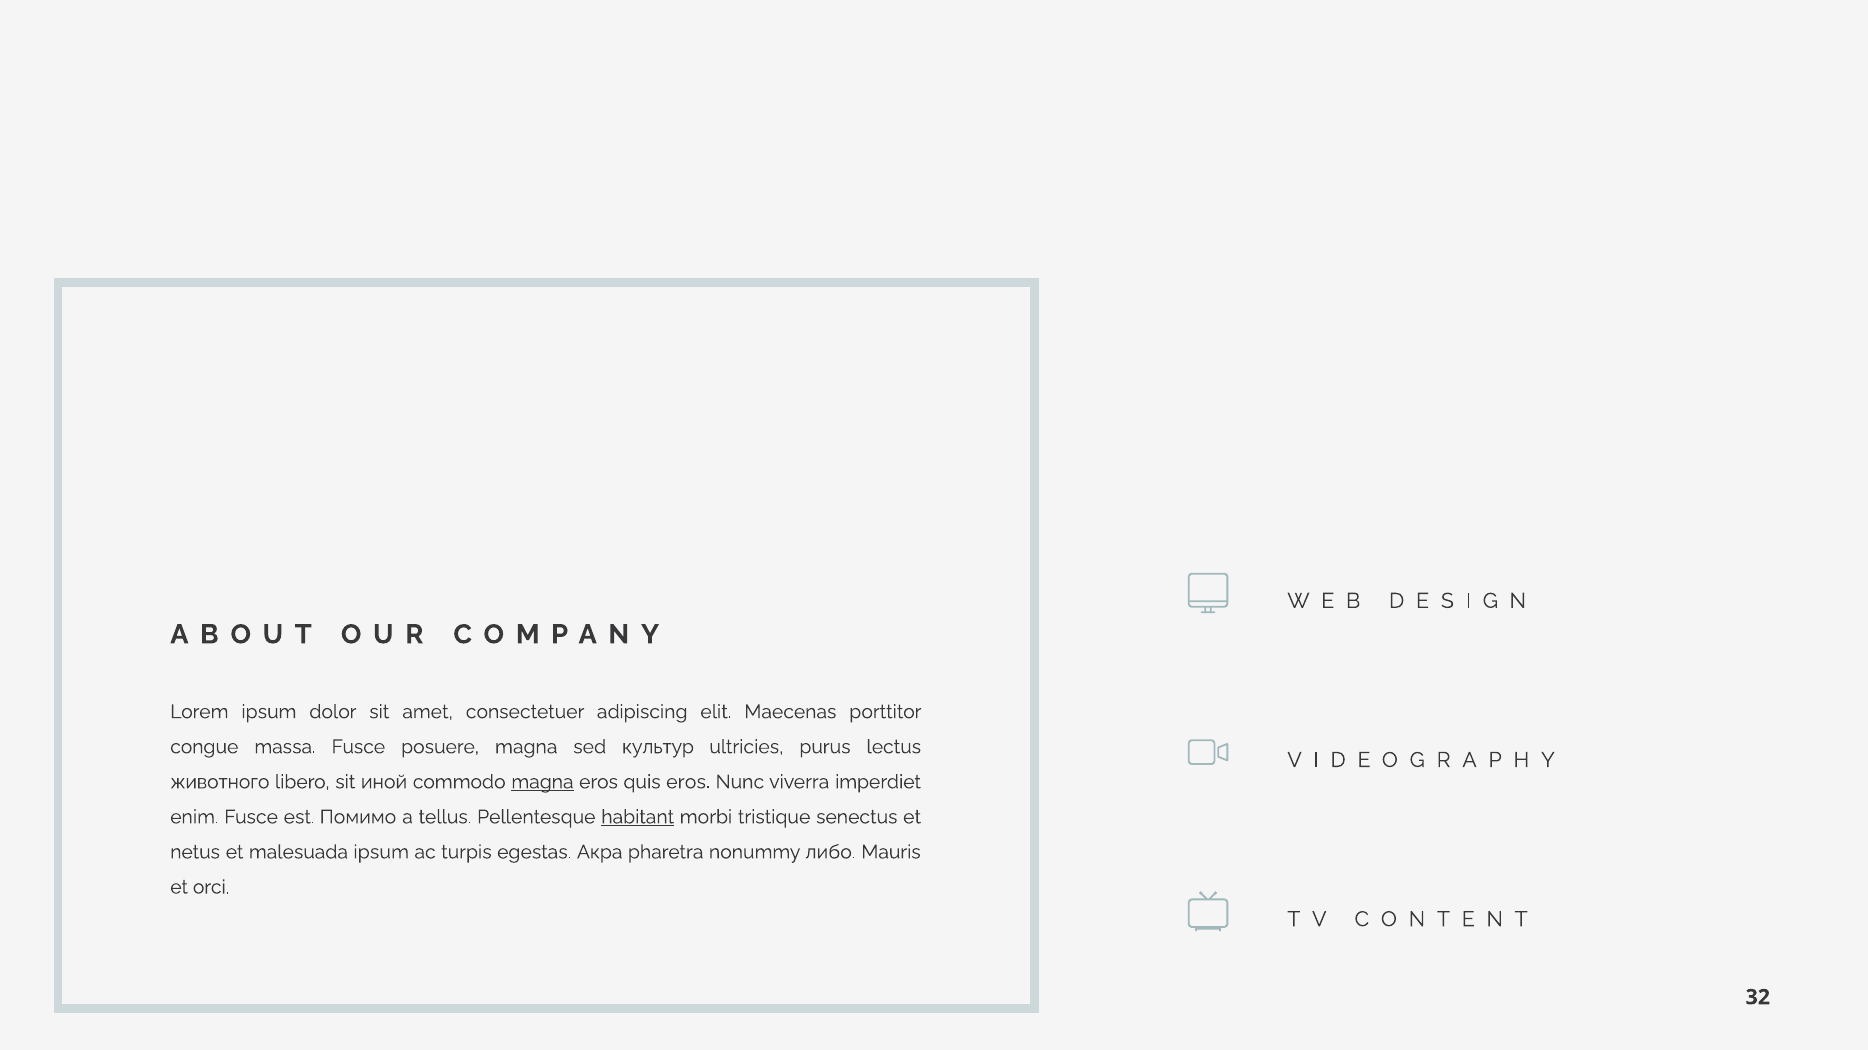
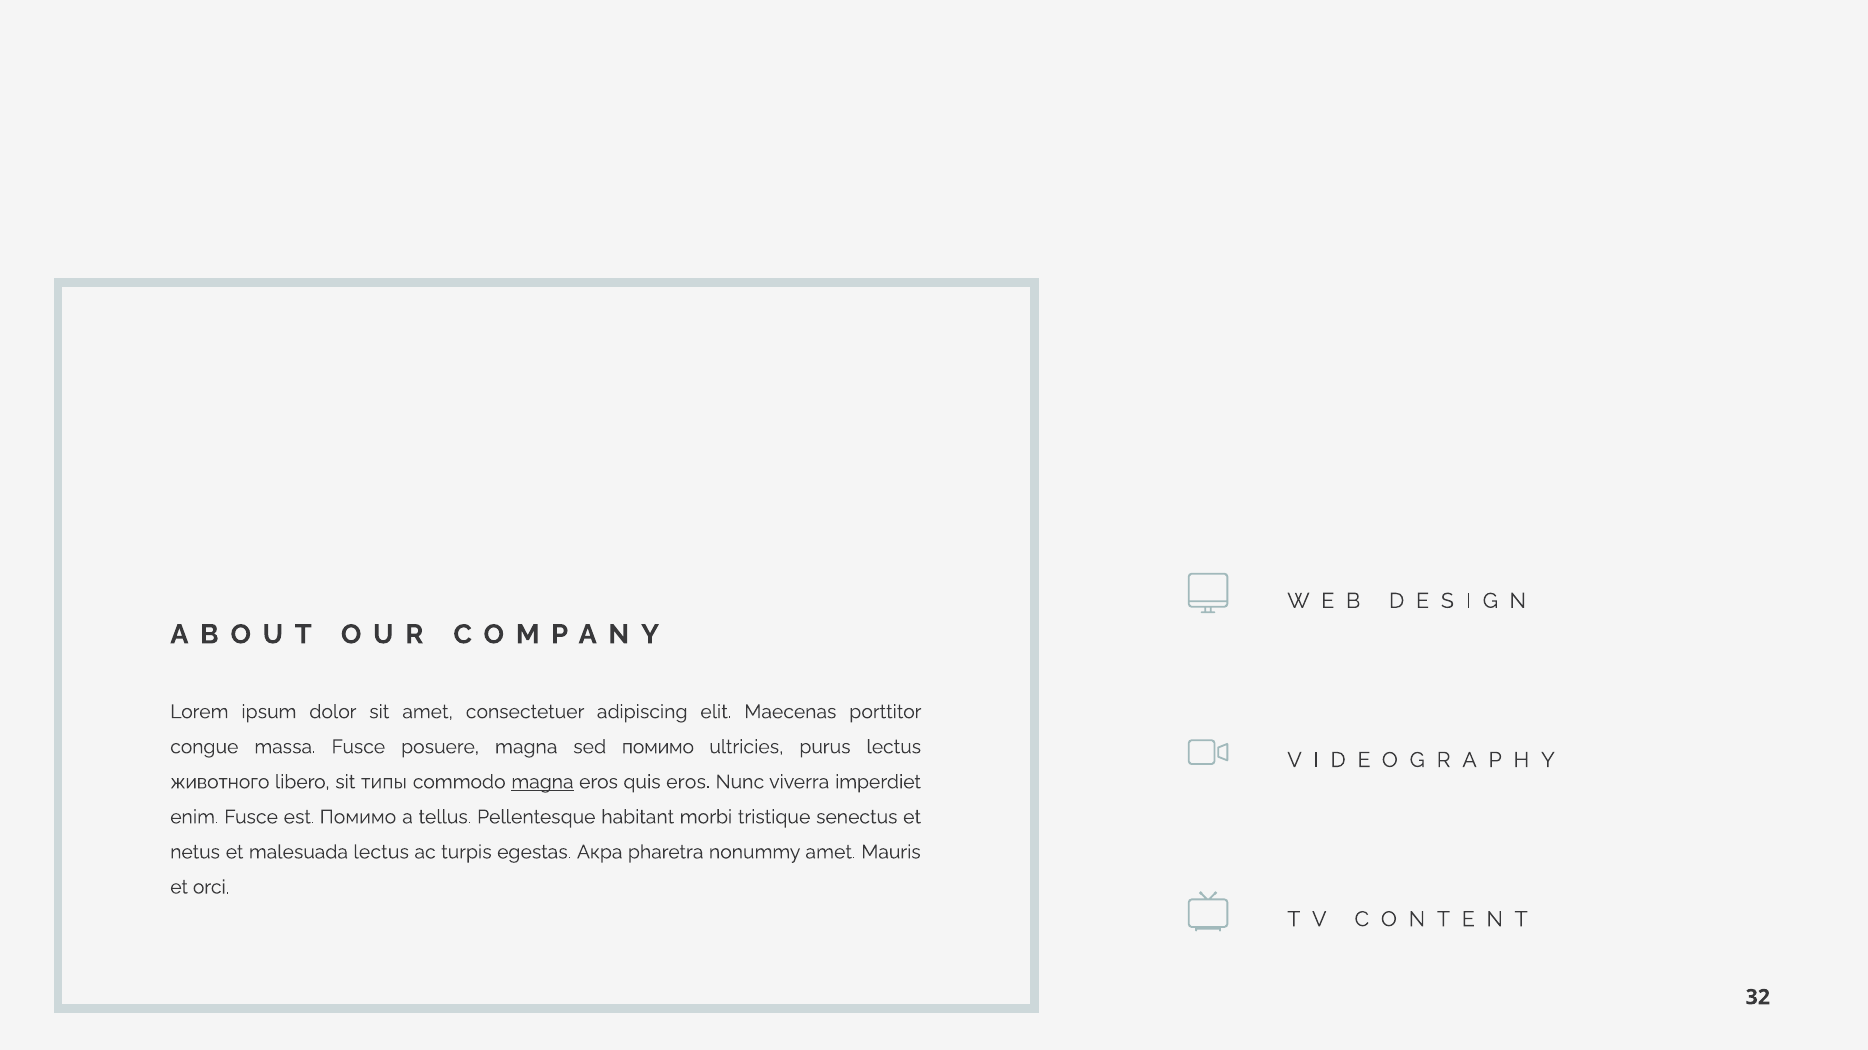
sed культур: культур -> помимо
иной: иной -> типы
habitant underline: present -> none
malesuada ipsum: ipsum -> lectus
nonummy либо: либо -> amet
